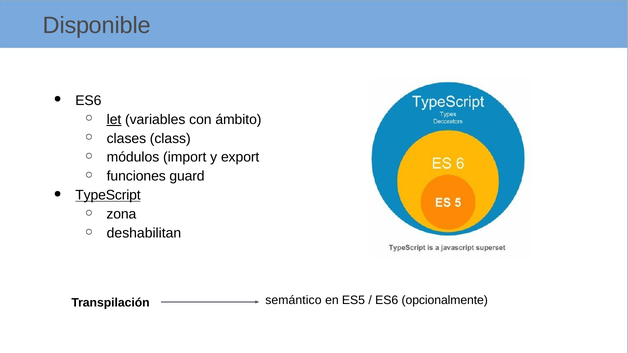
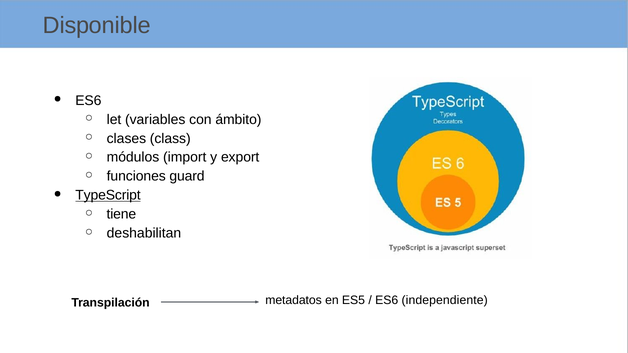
let underline: present -> none
zona: zona -> tiene
semántico: semántico -> metadatos
opcionalmente: opcionalmente -> independiente
